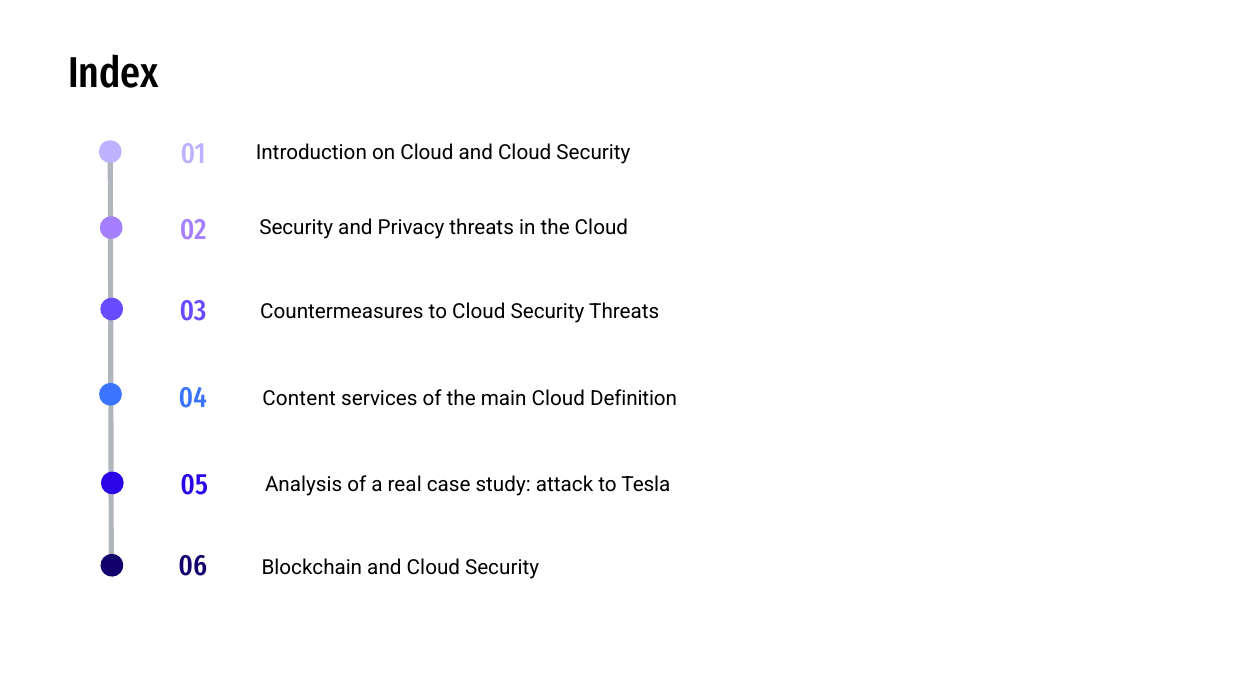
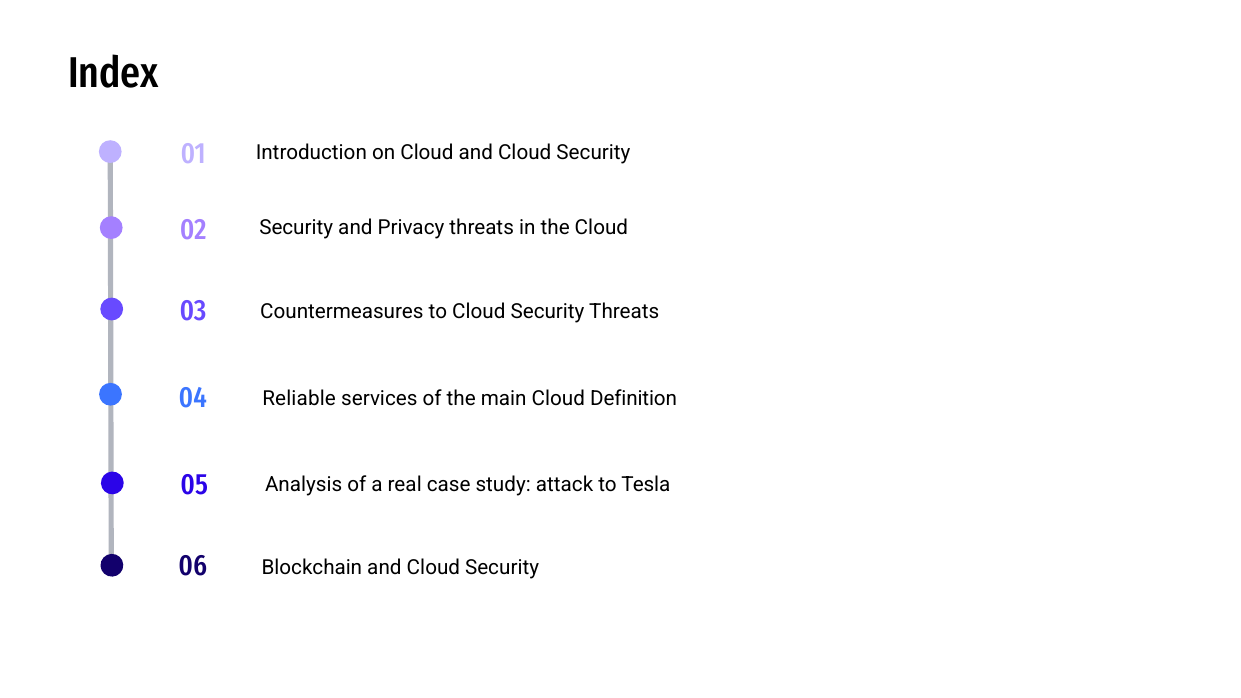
Content: Content -> Reliable
